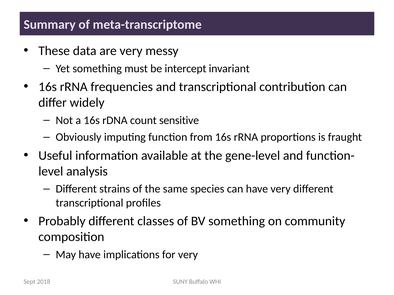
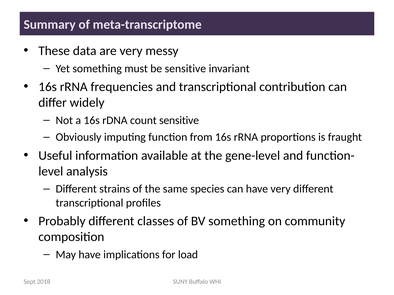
be intercept: intercept -> sensitive
for very: very -> load
